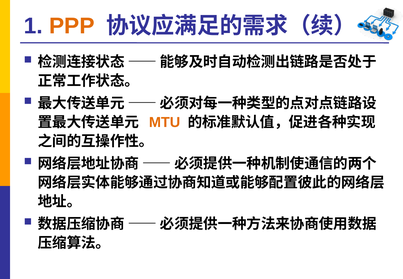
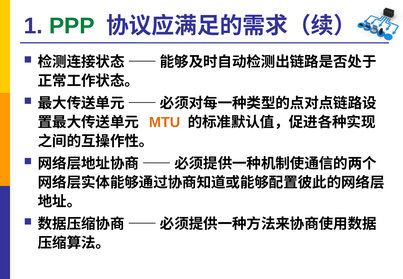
PPP colour: orange -> green
